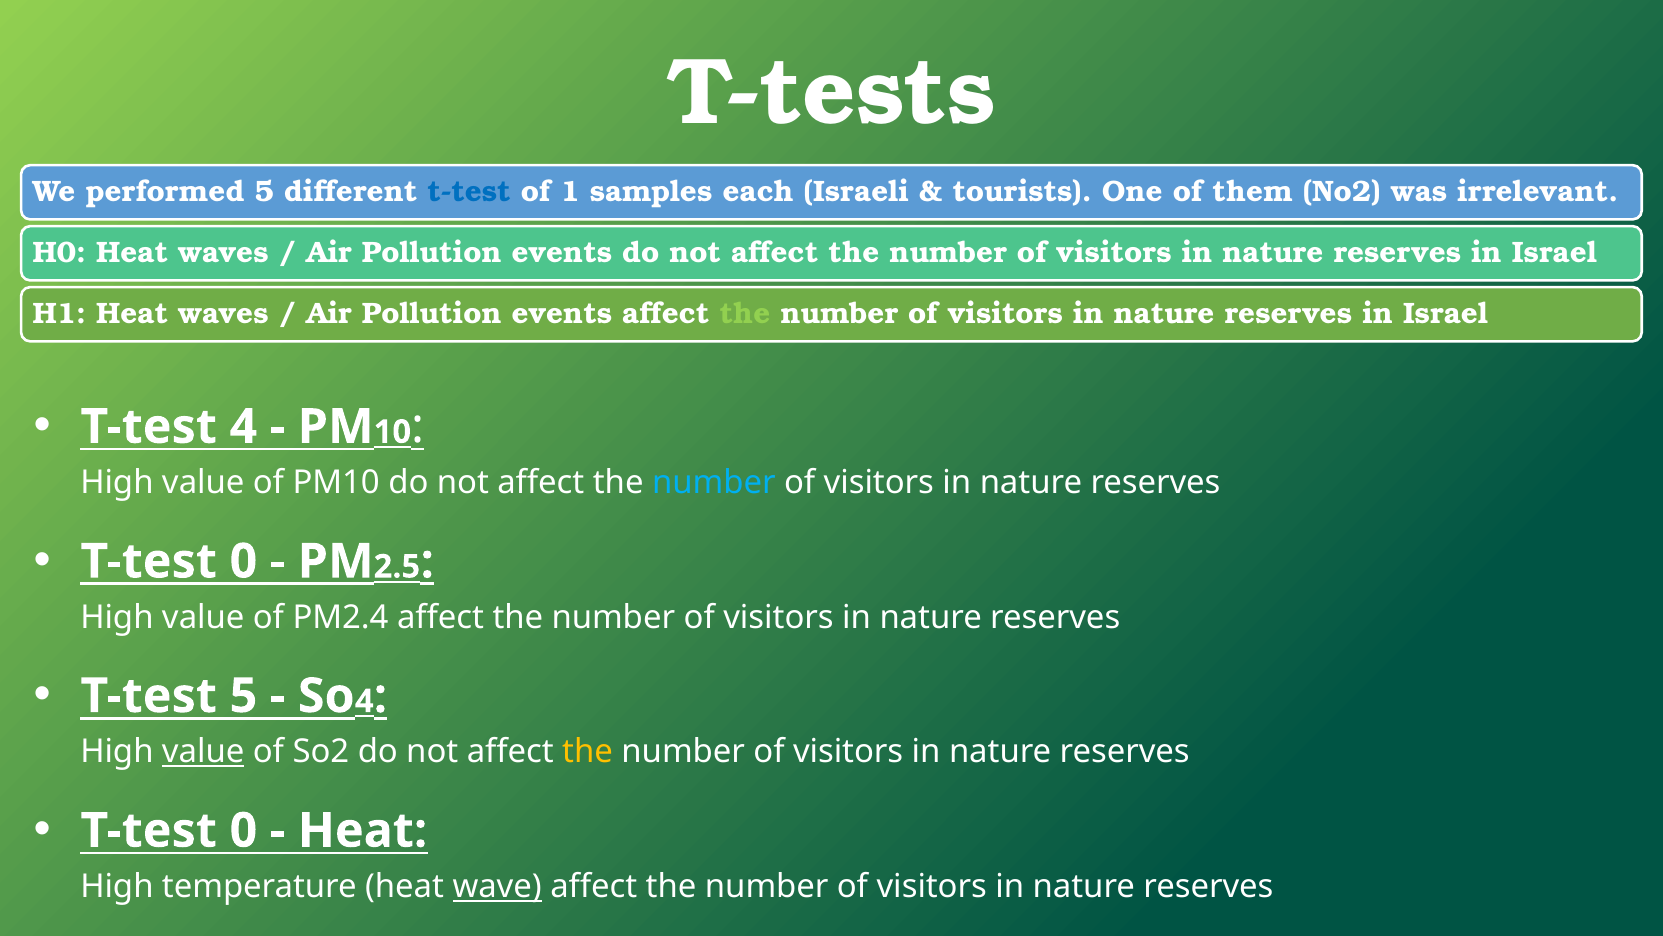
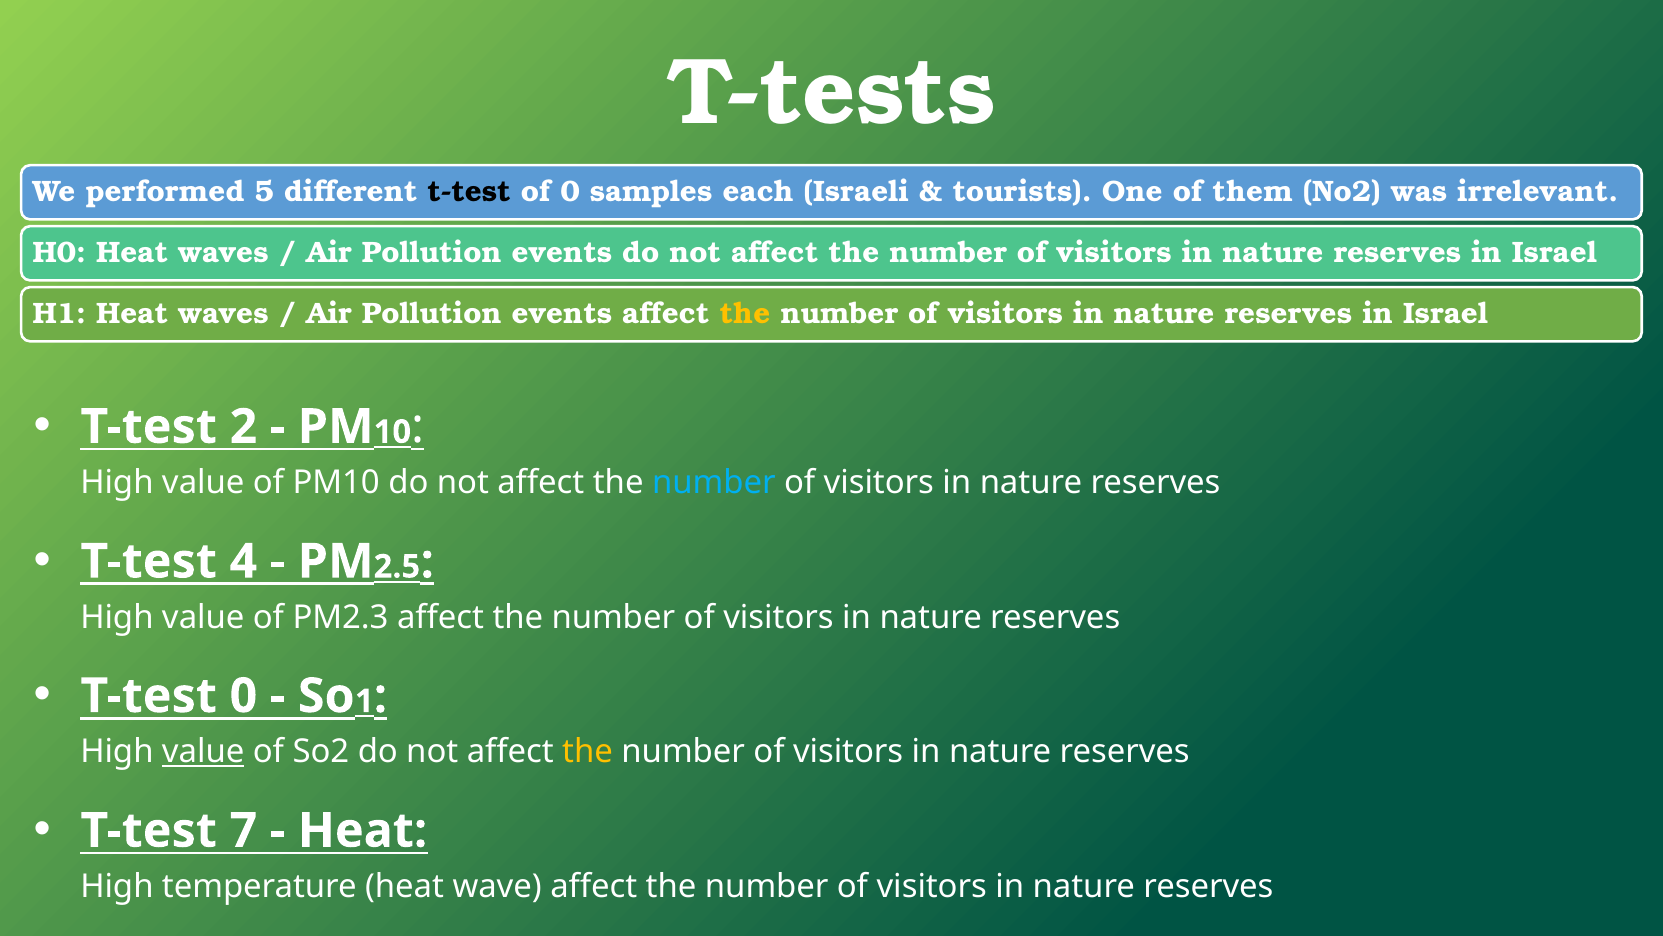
t-test at (469, 192) colour: blue -> black
of 1: 1 -> 0
the at (745, 314) colour: light green -> yellow
T-test 4: 4 -> 2
0 at (243, 561): 0 -> 4
PM2.4: PM2.4 -> PM2.3
T-test 5: 5 -> 0
4 at (364, 701): 4 -> 1
0 at (243, 830): 0 -> 7
wave underline: present -> none
